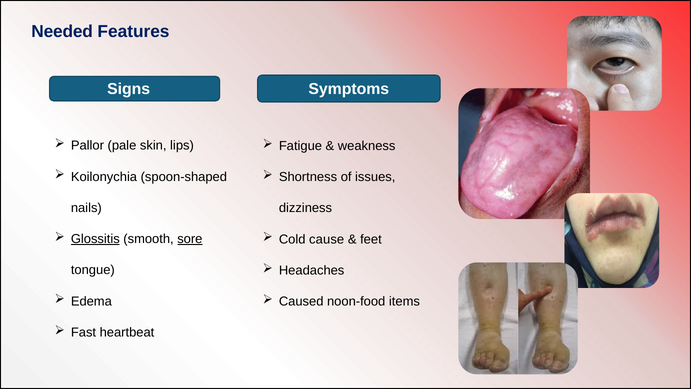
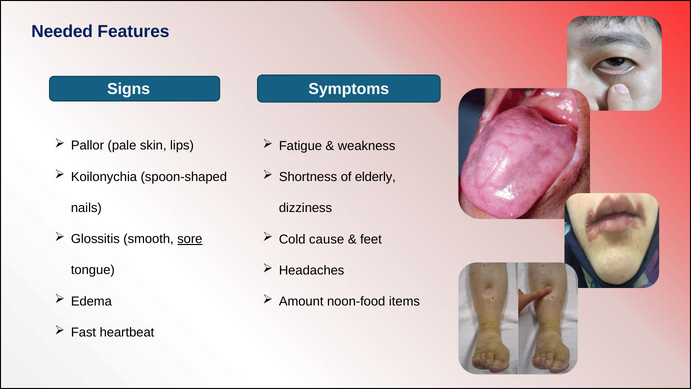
issues: issues -> elderly
Glossitis underline: present -> none
Caused: Caused -> Amount
